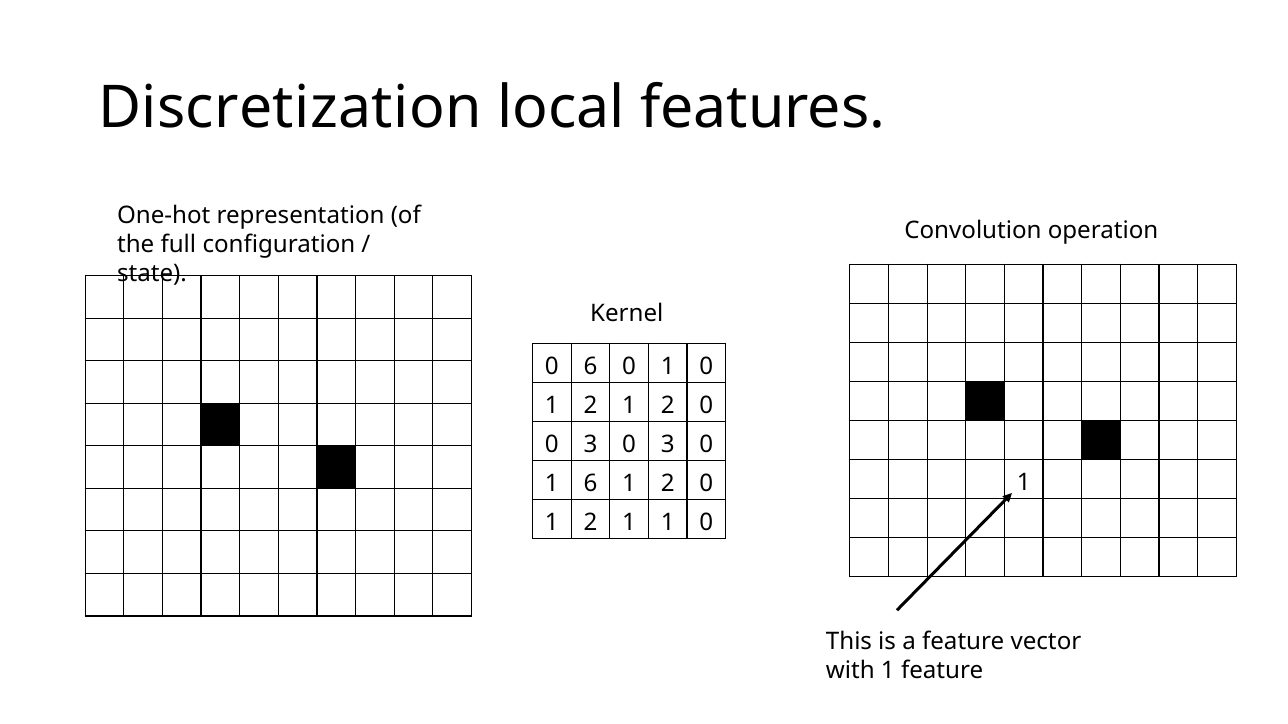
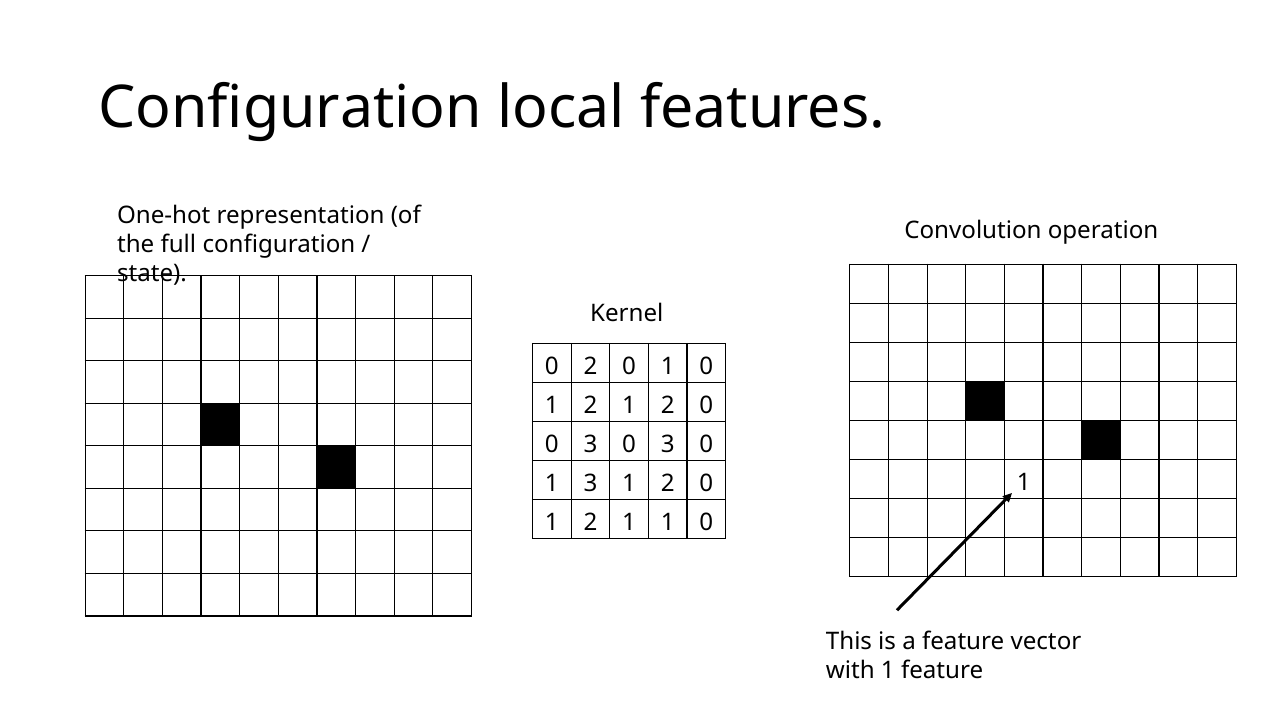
Discretization at (290, 108): Discretization -> Configuration
0 6: 6 -> 2
1 6: 6 -> 3
